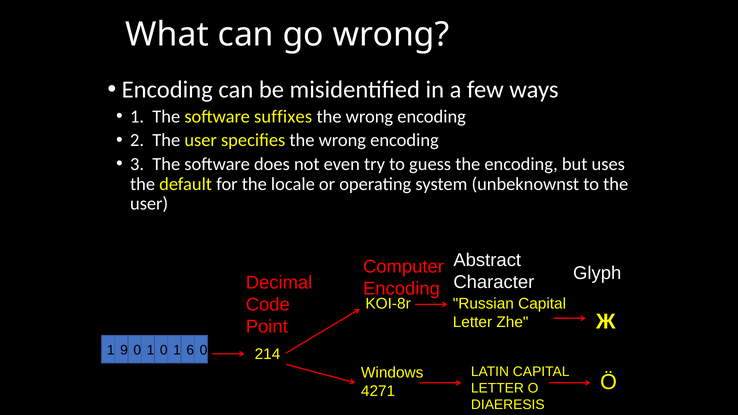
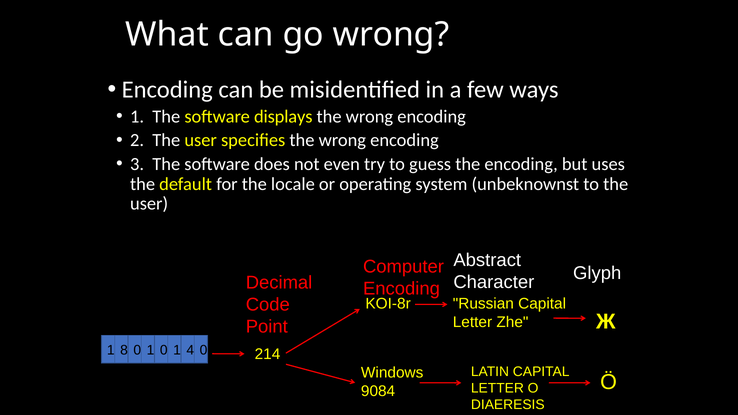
suffixes: suffixes -> displays
9: 9 -> 8
6: 6 -> 4
4271: 4271 -> 9084
